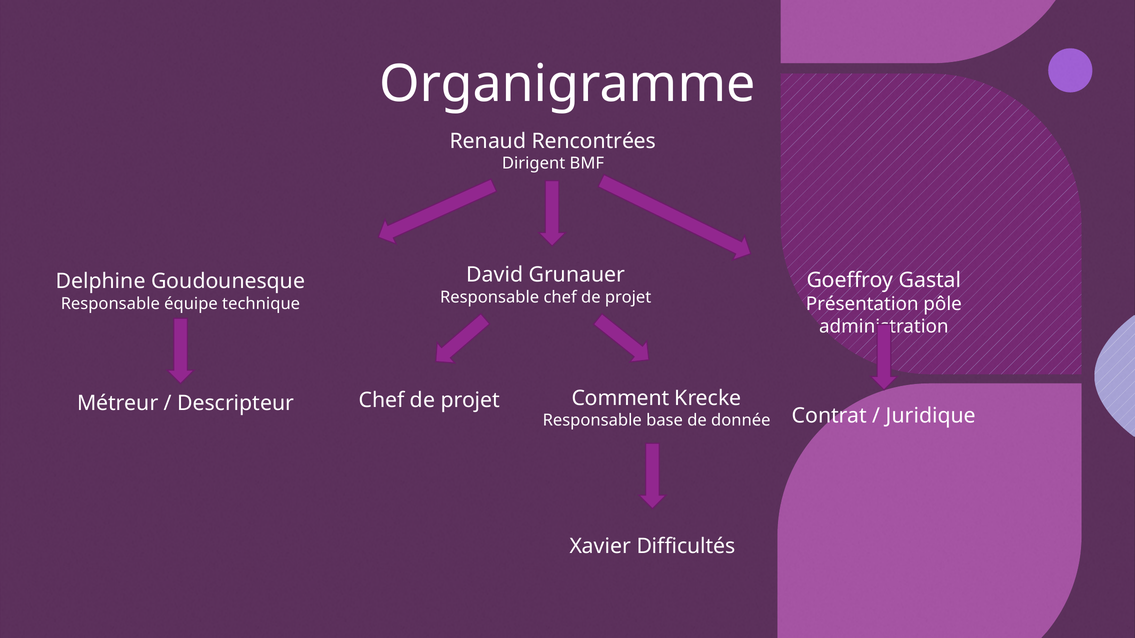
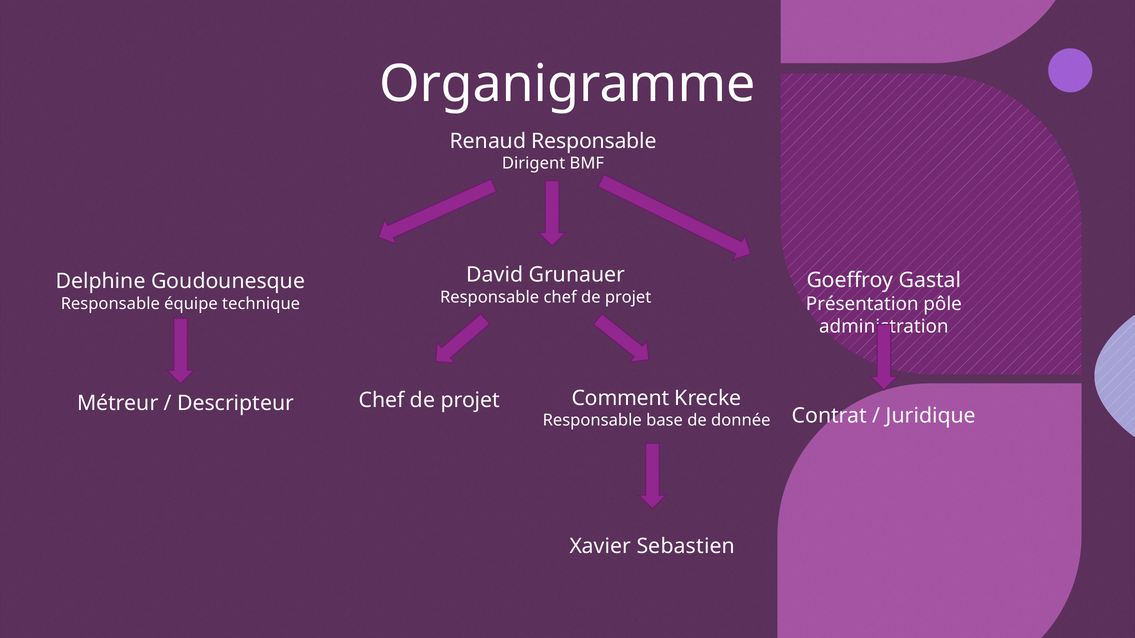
Renaud Rencontrées: Rencontrées -> Responsable
Difficultés: Difficultés -> Sebastien
